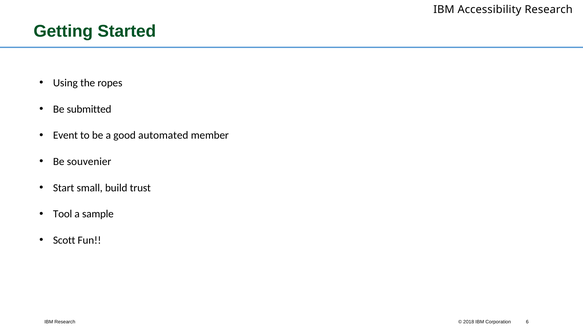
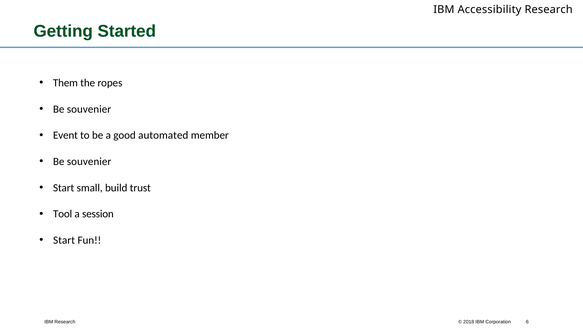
Using: Using -> Them
submitted at (89, 109): submitted -> souvenier
sample: sample -> session
Scott at (64, 240): Scott -> Start
